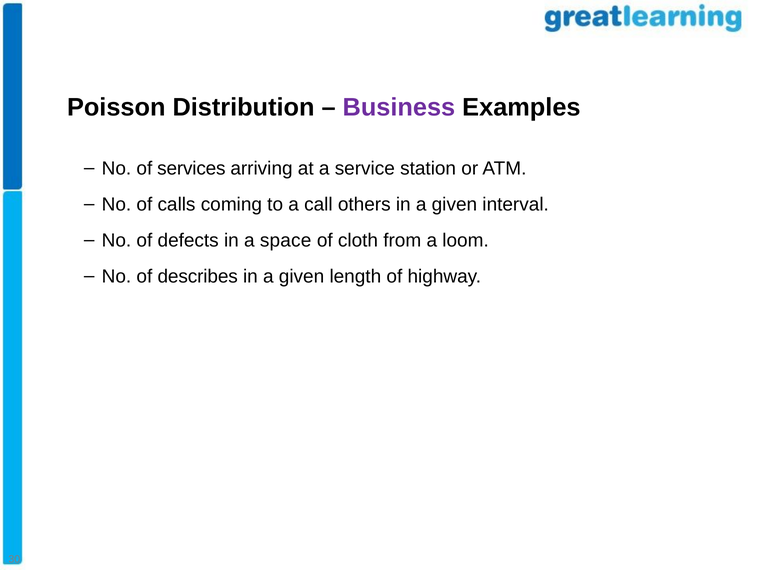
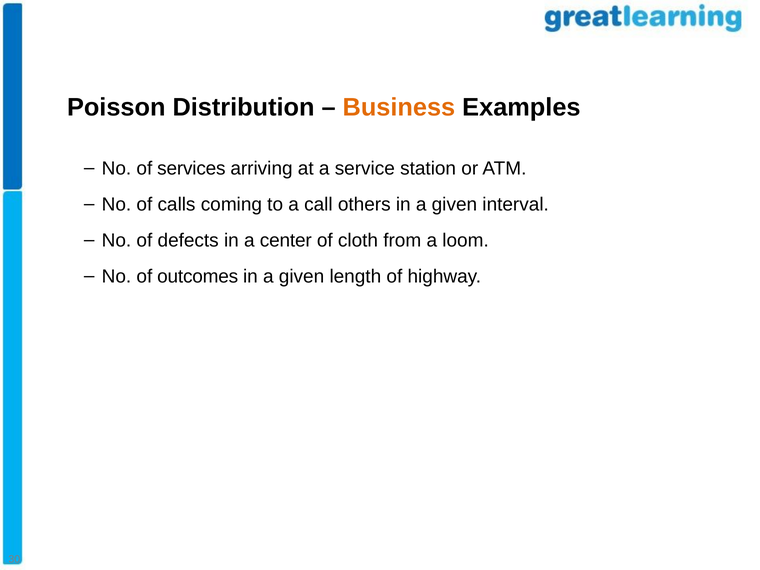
Business colour: purple -> orange
space: space -> center
describes: describes -> outcomes
